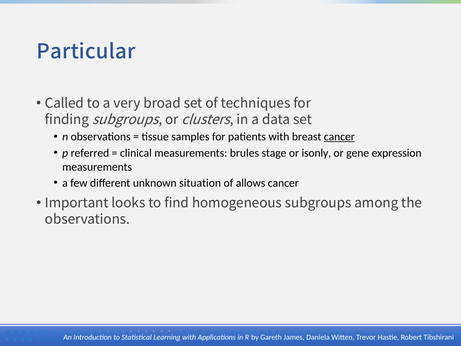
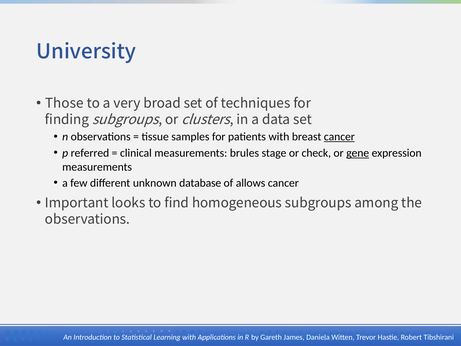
Particular: Particular -> University
Called: Called -> Those
isonly: isonly -> check
gene underline: none -> present
situation: situation -> database
